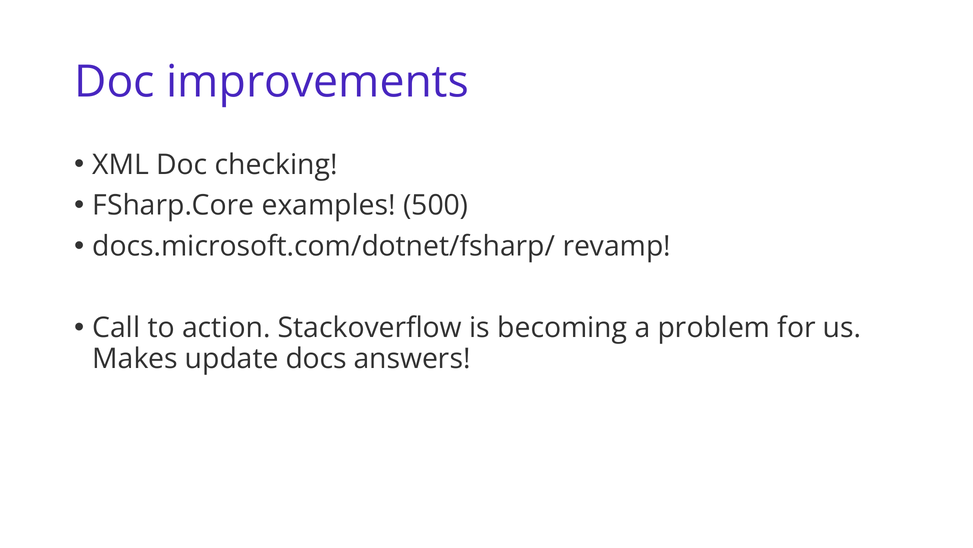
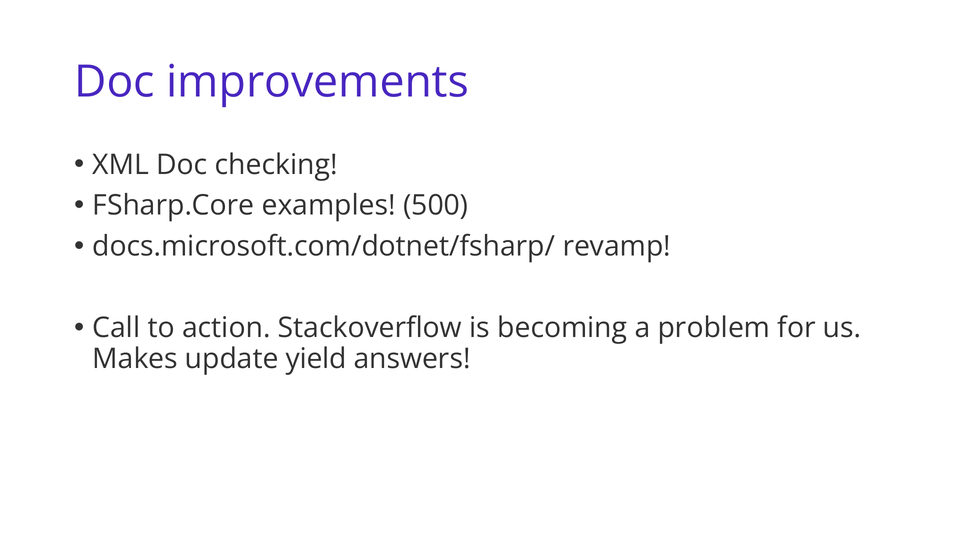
docs: docs -> yield
